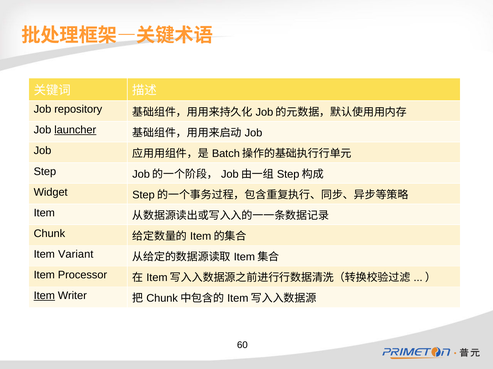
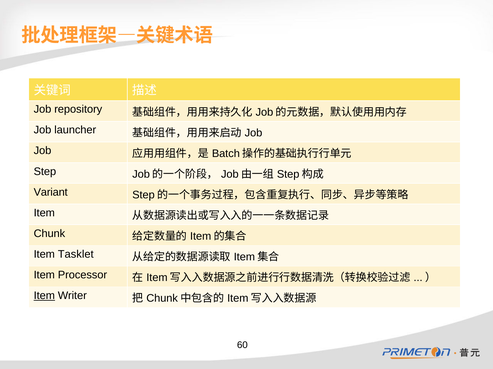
launcher underline: present -> none
Widget: Widget -> Variant
Variant: Variant -> Tasklet
